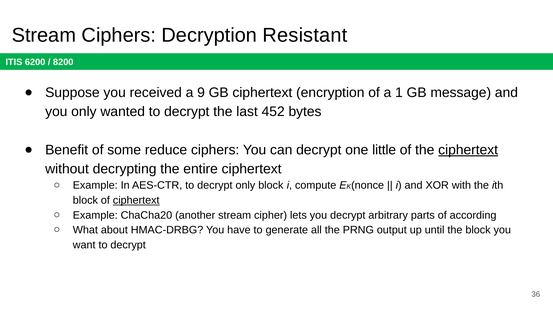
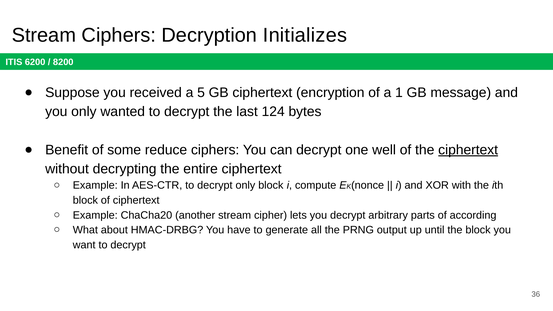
Resistant: Resistant -> Initializes
9: 9 -> 5
452: 452 -> 124
little: little -> well
ciphertext at (136, 200) underline: present -> none
